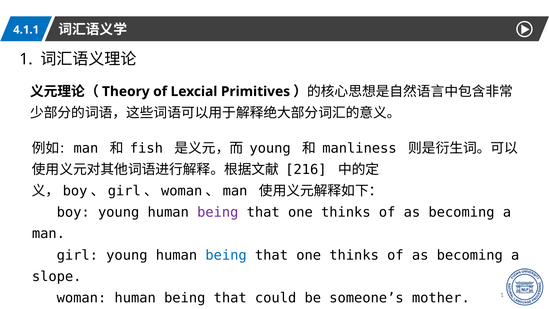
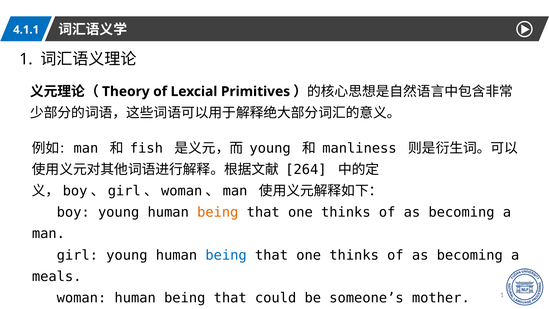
216: 216 -> 264
being at (218, 212) colour: purple -> orange
slope: slope -> meals
